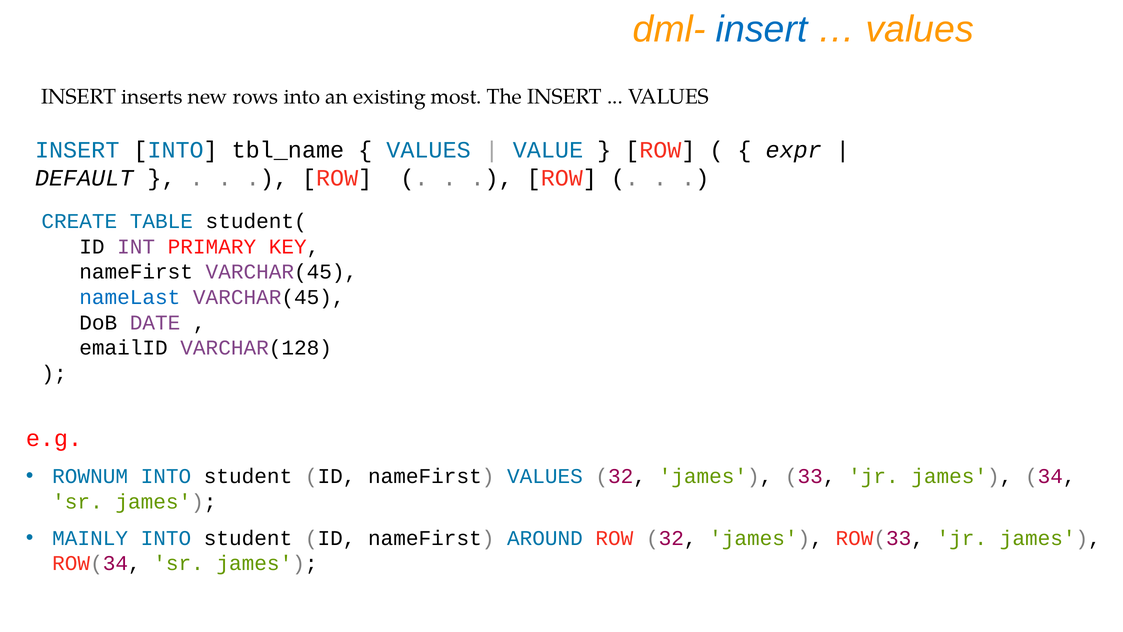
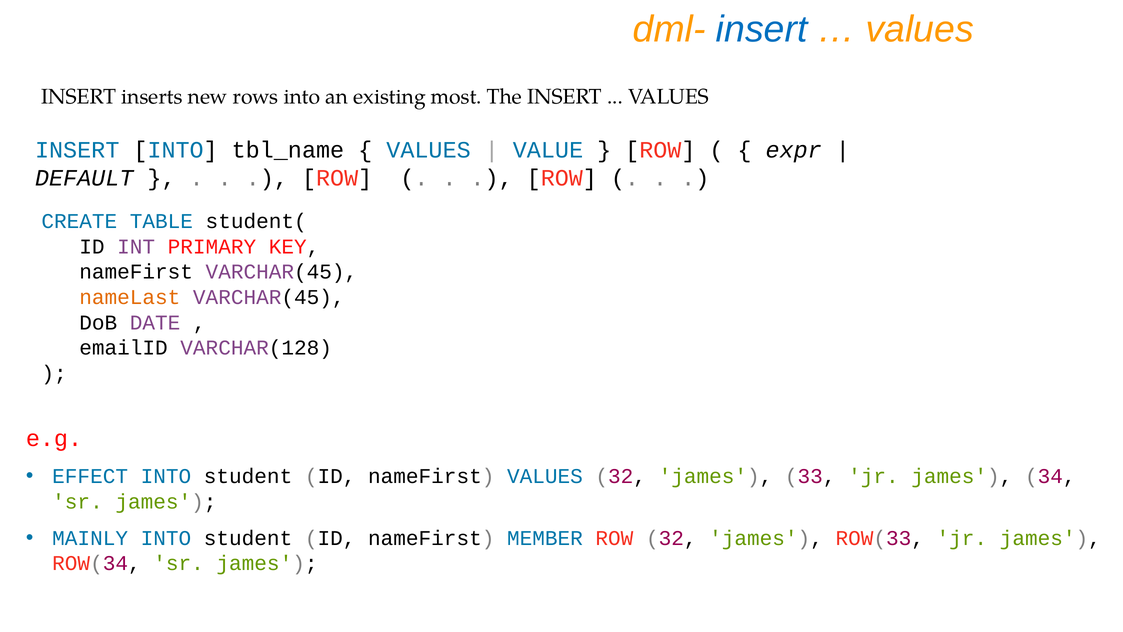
nameLast colour: blue -> orange
ROWNUM: ROWNUM -> EFFECT
AROUND: AROUND -> MEMBER
